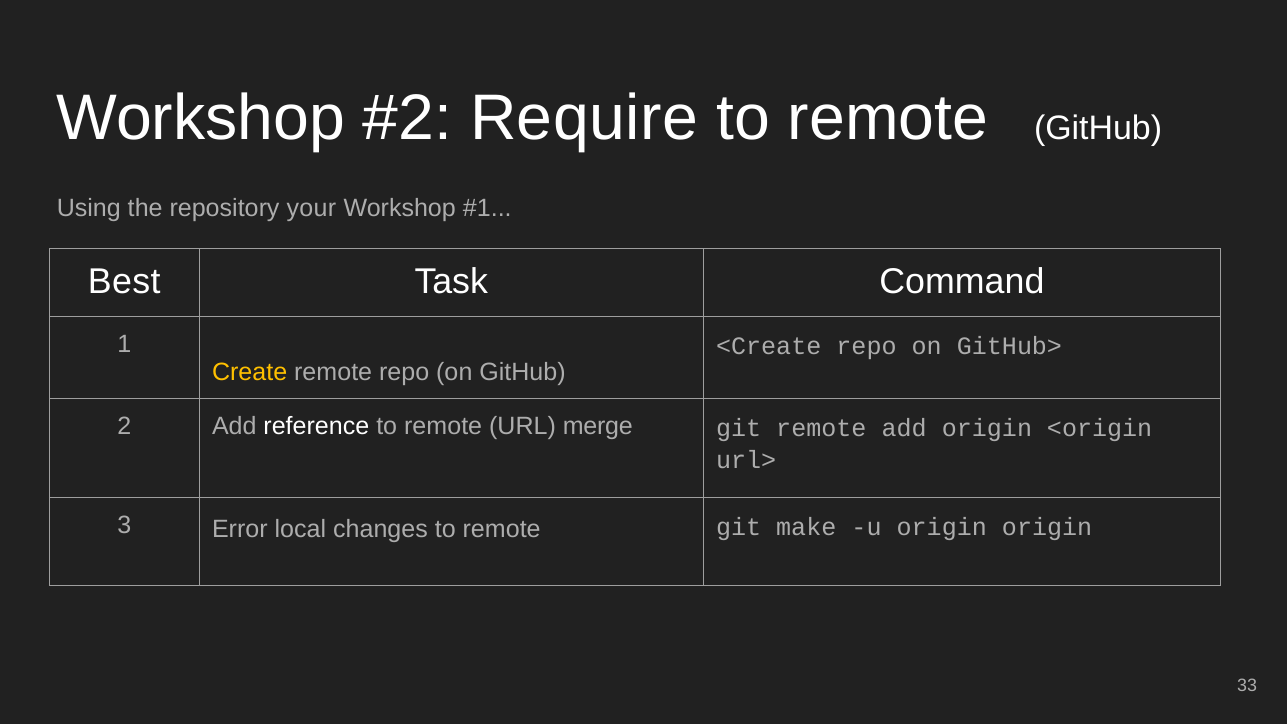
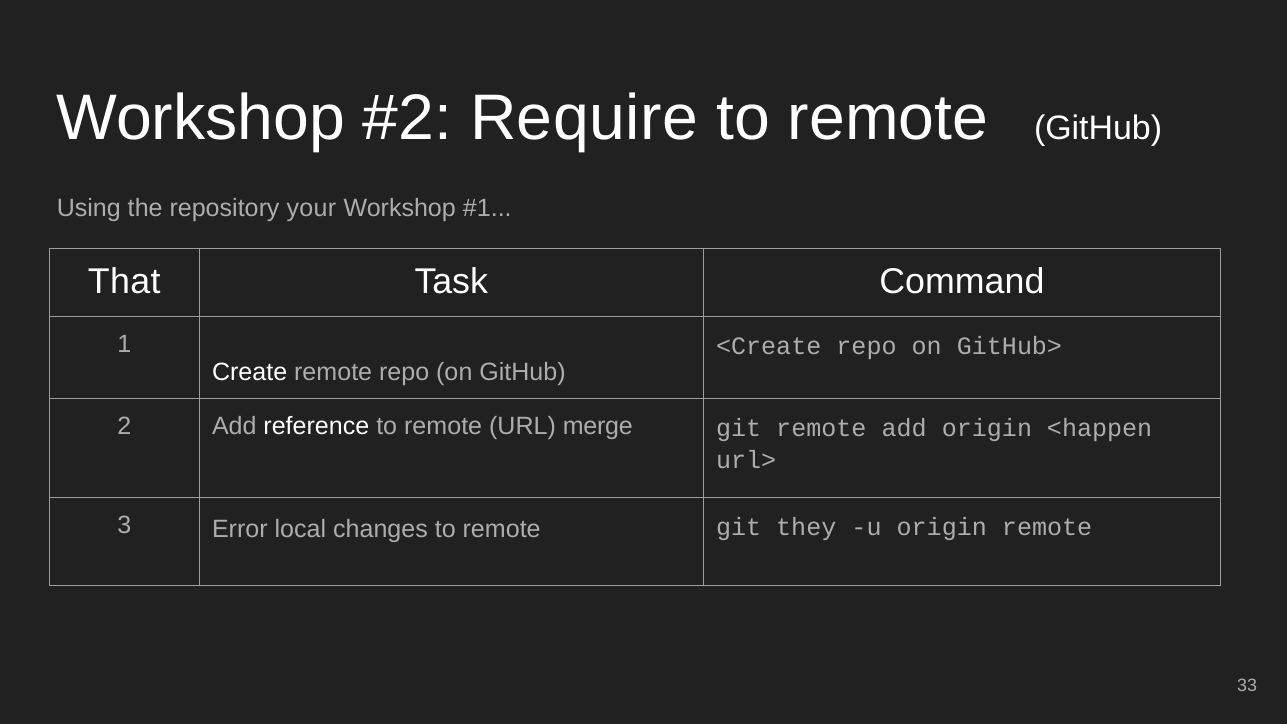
Best: Best -> That
Create colour: yellow -> white
<origin: <origin -> <happen
make: make -> they
origin origin: origin -> remote
